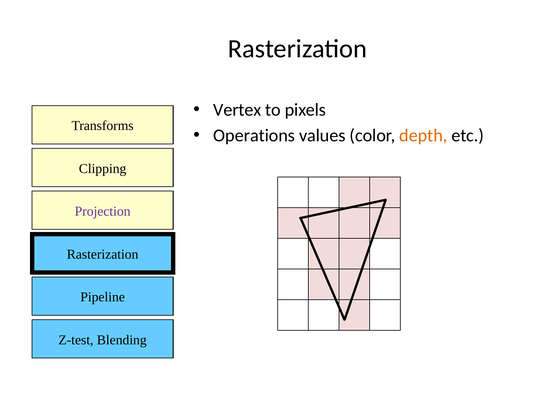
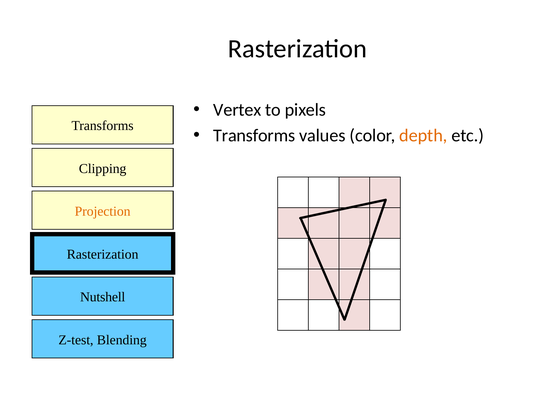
Operations at (254, 135): Operations -> Transforms
Projection colour: purple -> orange
Pipeline: Pipeline -> Nutshell
